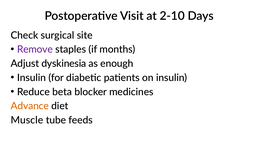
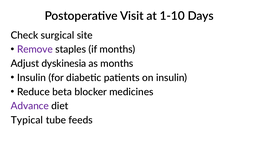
2-10: 2-10 -> 1-10
as enough: enough -> months
Advance colour: orange -> purple
Muscle: Muscle -> Typical
